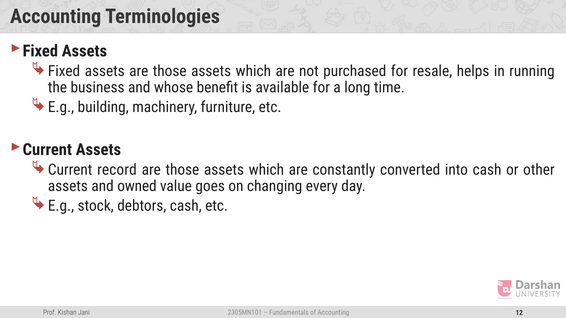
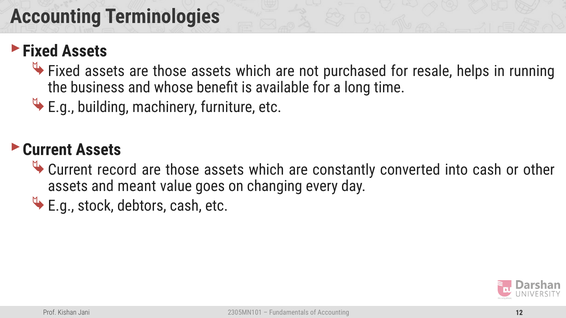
owned: owned -> meant
